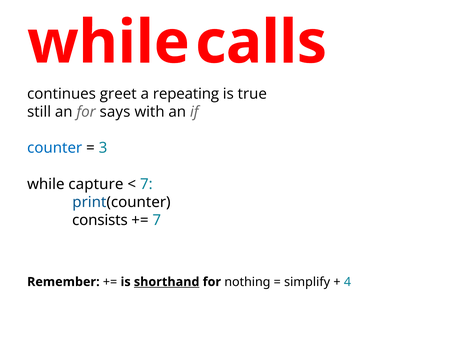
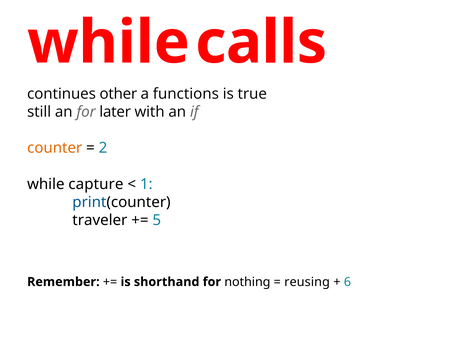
greet: greet -> other
repeating: repeating -> functions
says: says -> later
counter colour: blue -> orange
3: 3 -> 2
7 at (146, 184): 7 -> 1
consists: consists -> traveler
7 at (157, 220): 7 -> 5
shorthand underline: present -> none
simplify: simplify -> reusing
4: 4 -> 6
